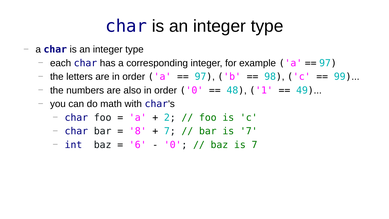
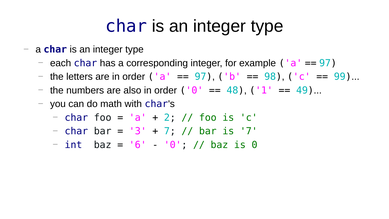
8: 8 -> 3
baz is 7: 7 -> 0
